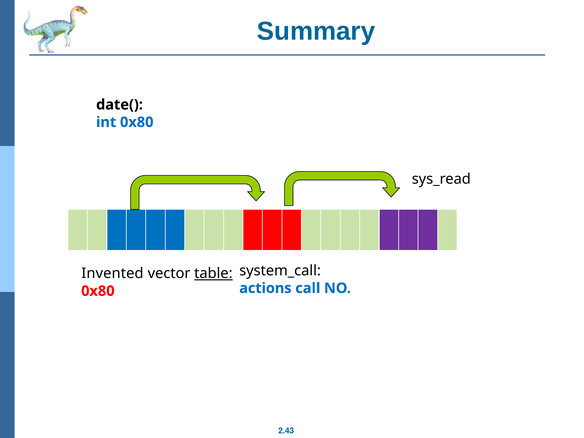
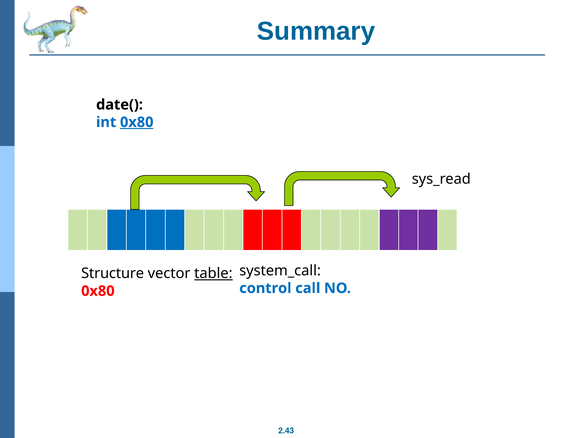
0x80 at (137, 122) underline: none -> present
Invented: Invented -> Structure
actions: actions -> control
